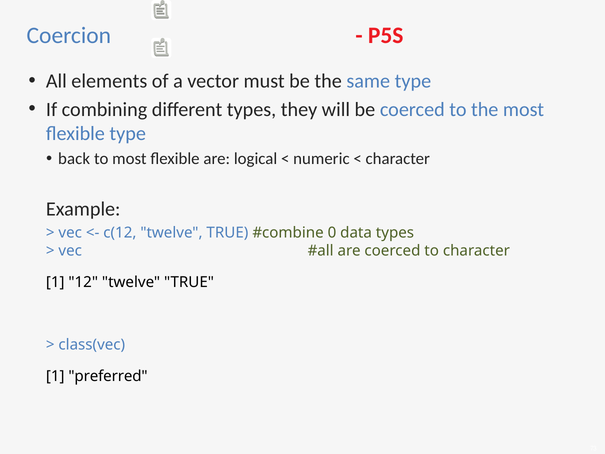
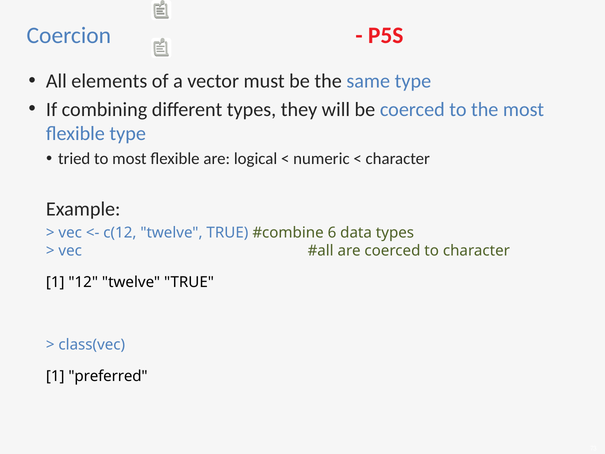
back: back -> tried
0: 0 -> 6
